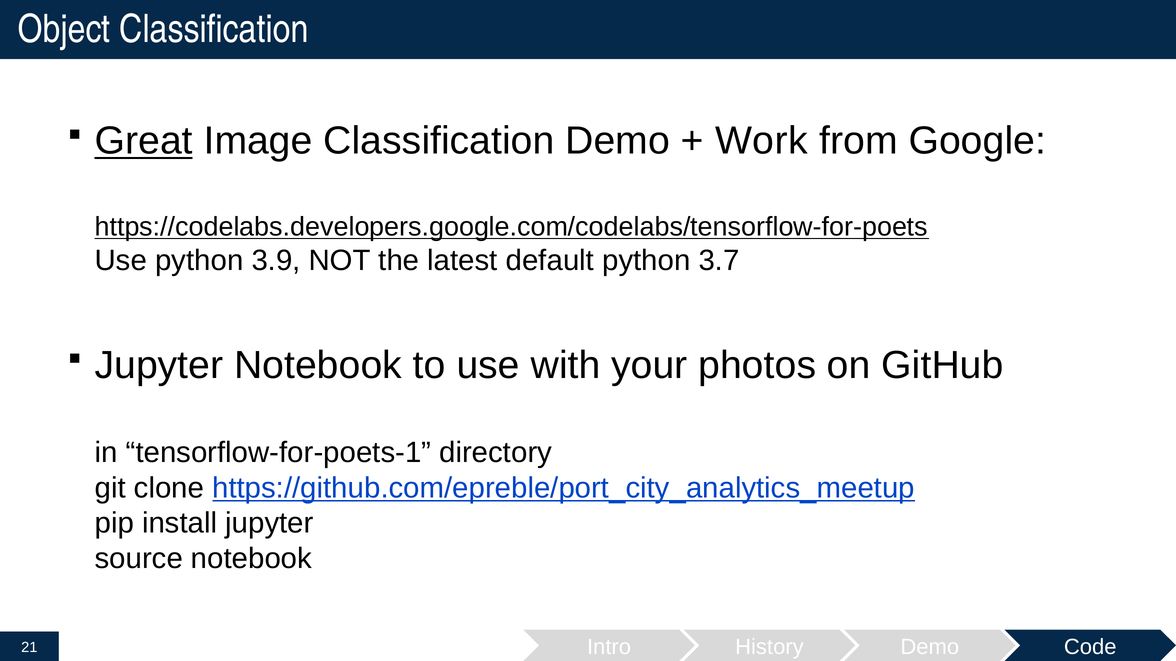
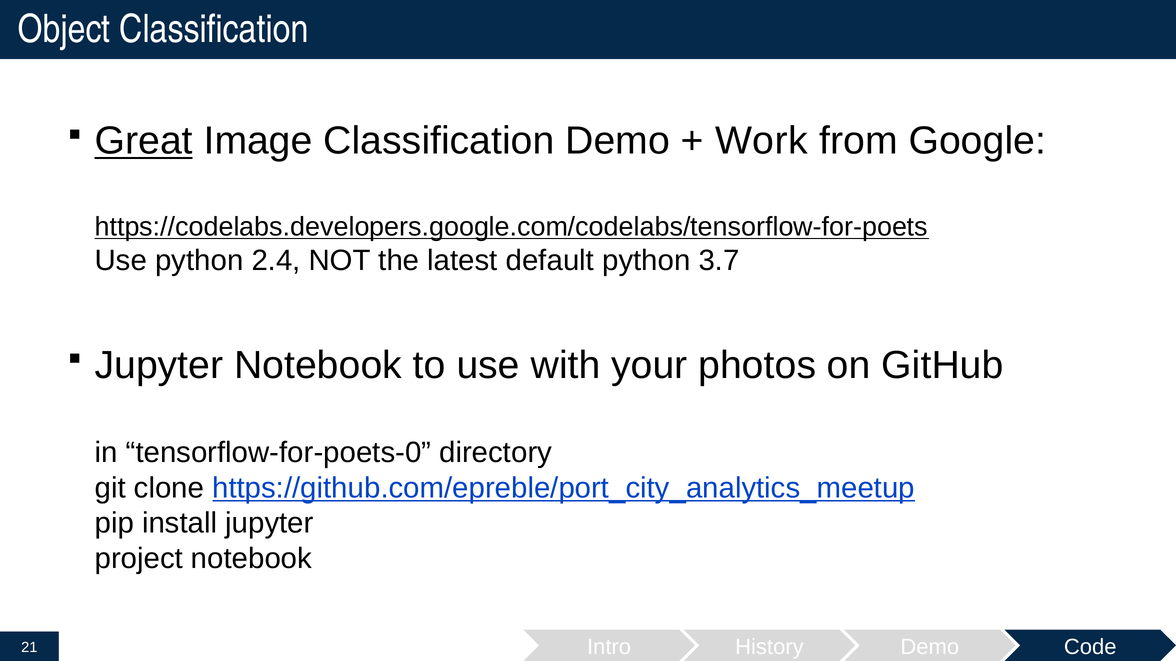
3.9: 3.9 -> 2.4
tensorflow-for-poets-1: tensorflow-for-poets-1 -> tensorflow-for-poets-0
source: source -> project
